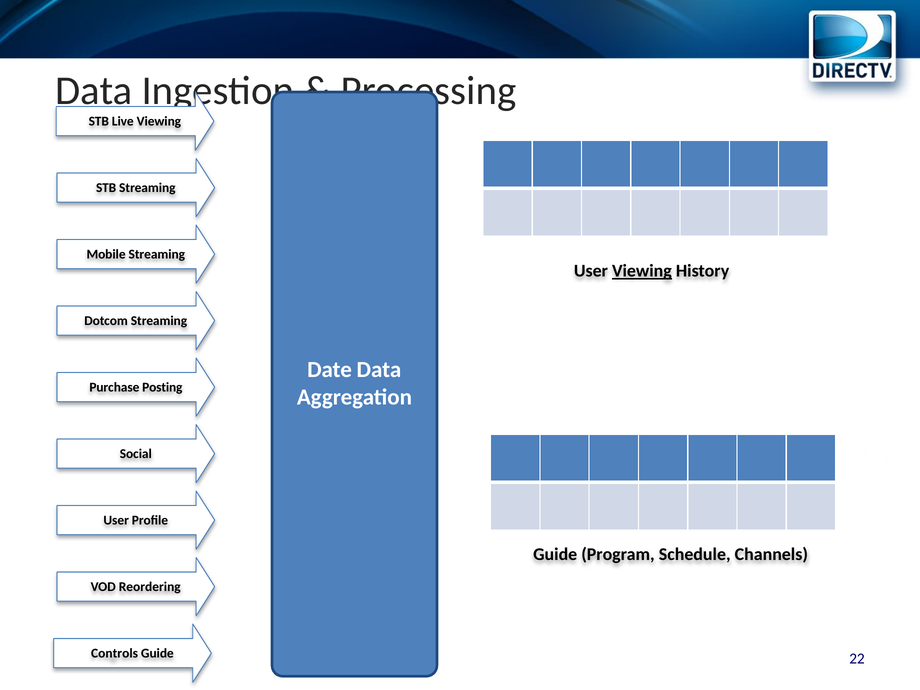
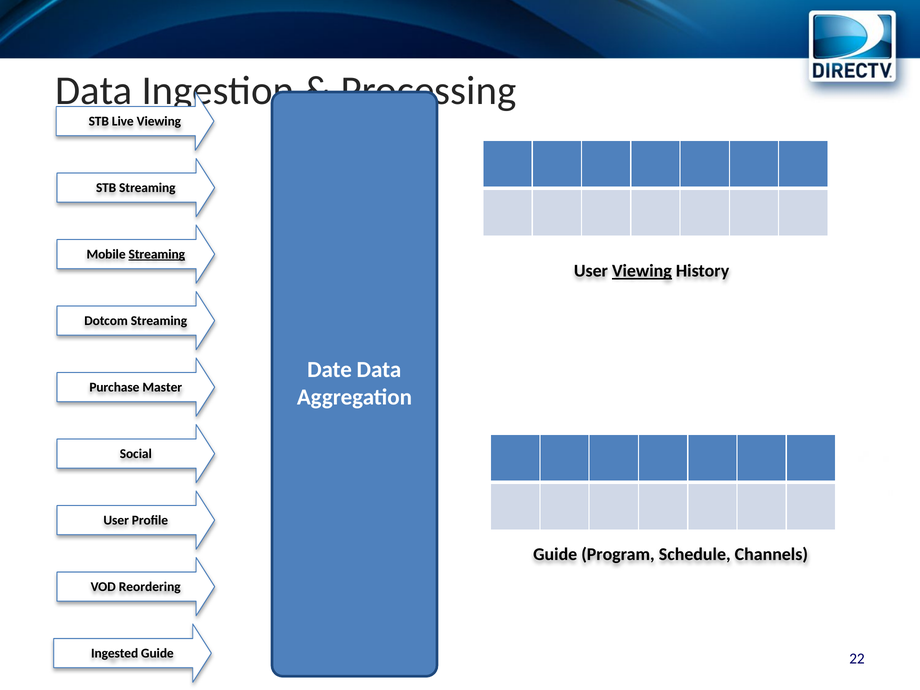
Streaming at (157, 254) underline: none -> present
Posting: Posting -> Master
Controls: Controls -> Ingested
